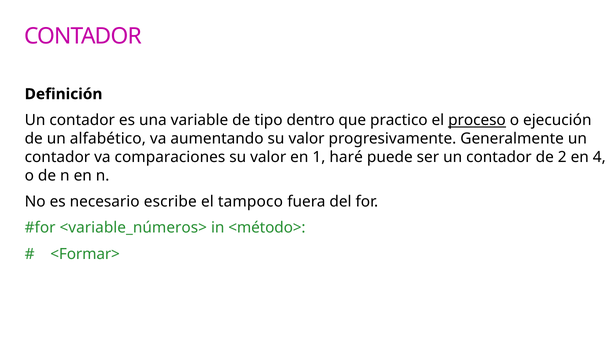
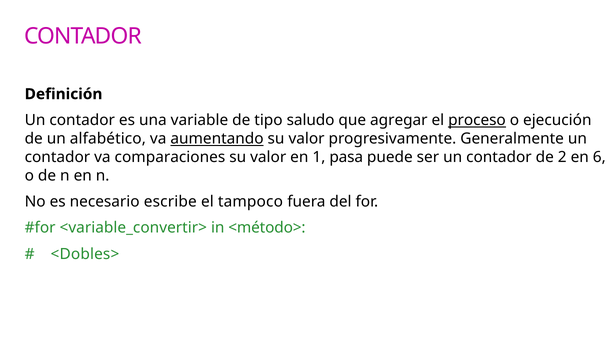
dentro: dentro -> saludo
practico: practico -> agregar
aumentando underline: none -> present
haré: haré -> pasa
4: 4 -> 6
<variable_números>: <variable_números> -> <variable_convertir>
<Formar>: <Formar> -> <Dobles>
